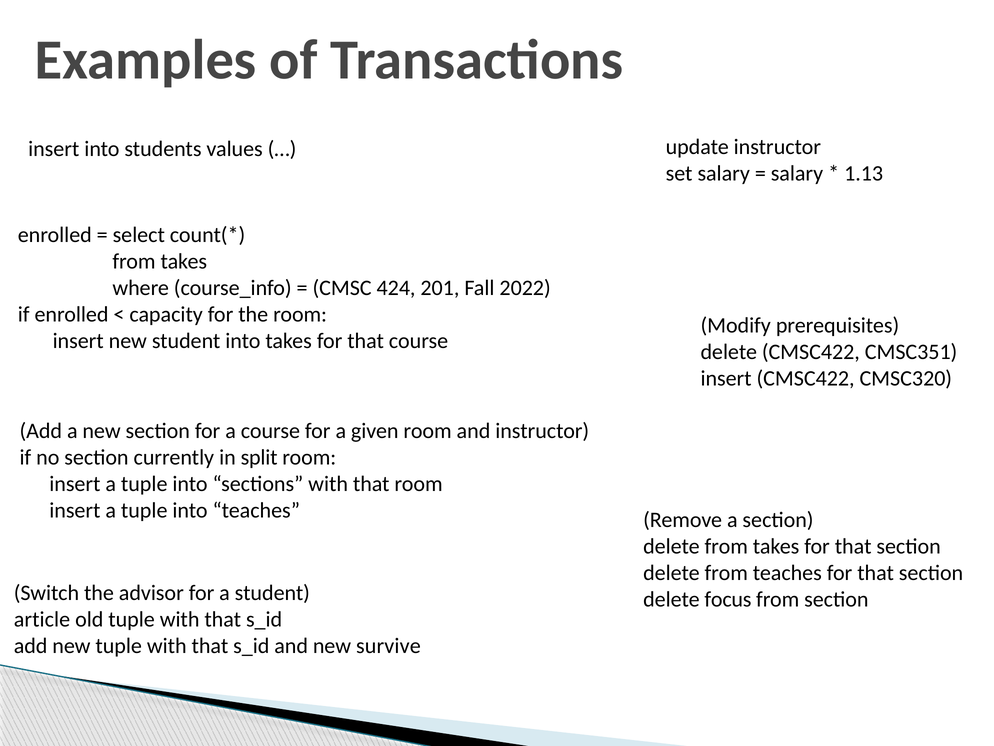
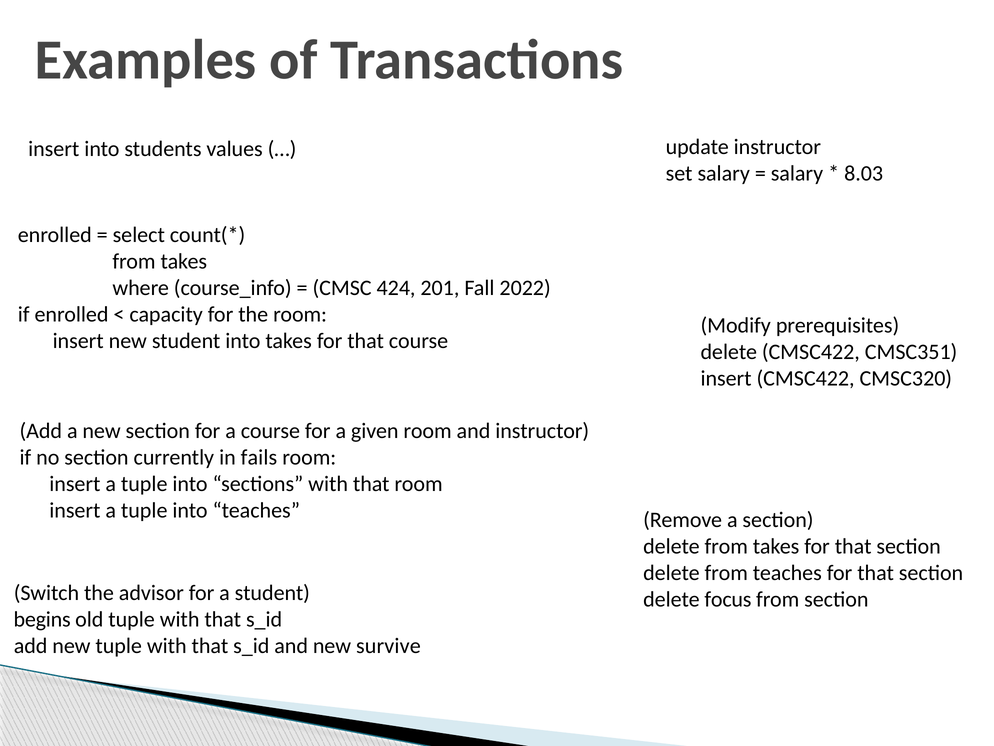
1.13: 1.13 -> 8.03
split: split -> fails
article: article -> begins
